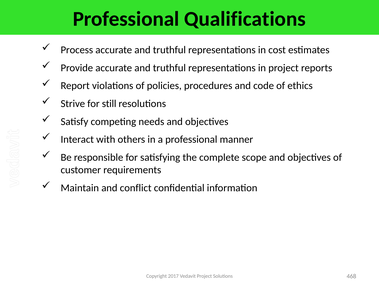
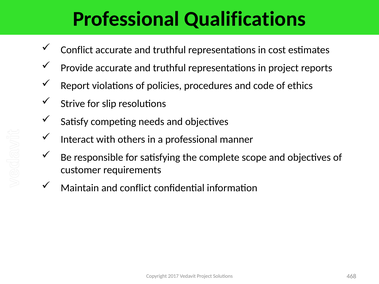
Process at (77, 50): Process -> Conflict
still: still -> slip
